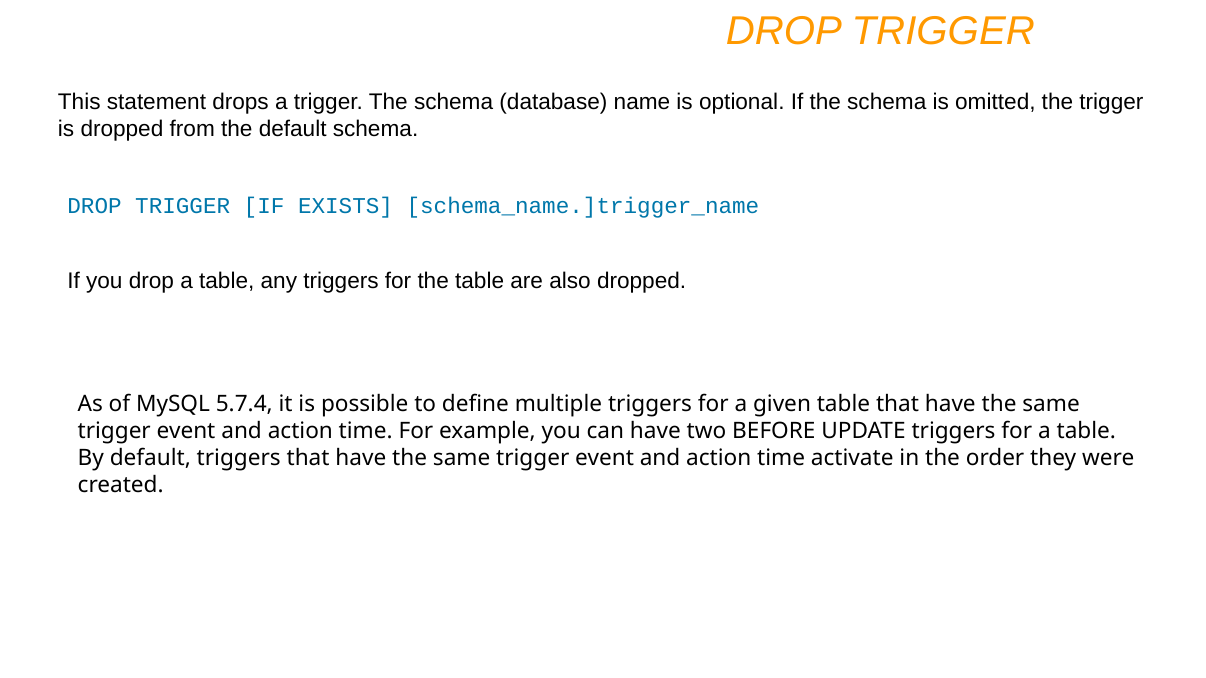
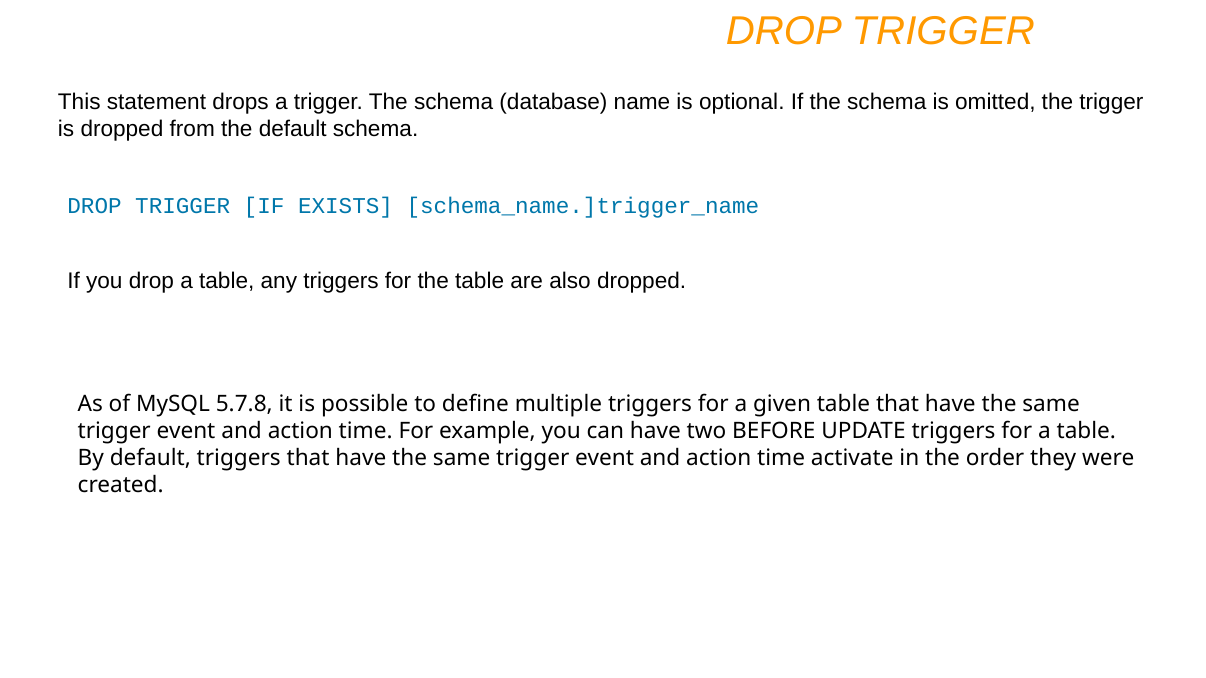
5.7.4: 5.7.4 -> 5.7.8
